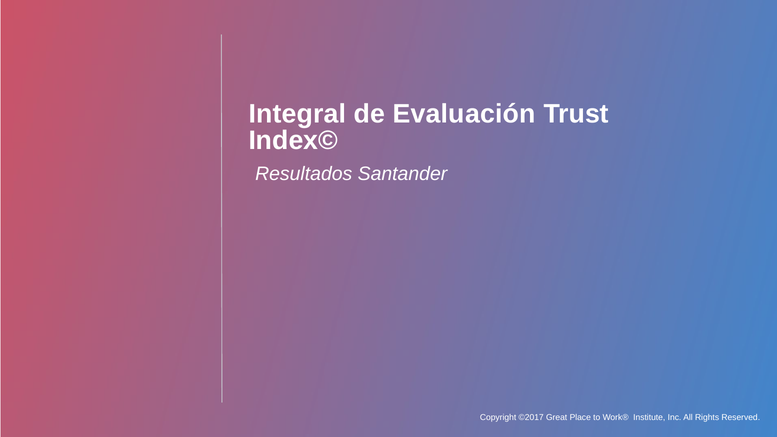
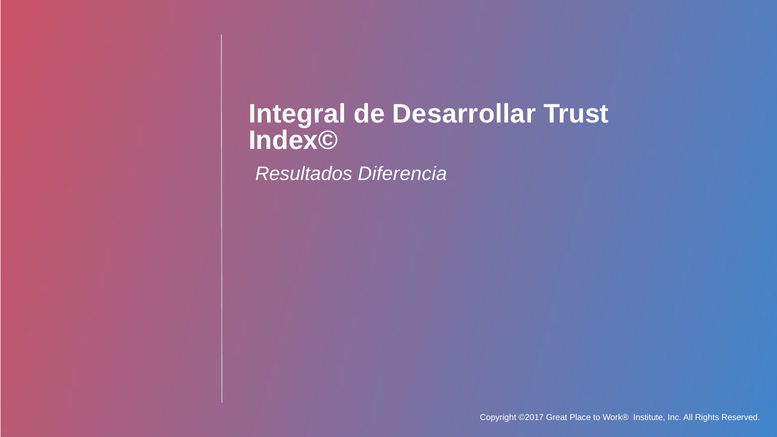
Evaluación: Evaluación -> Desarrollar
Santander: Santander -> Diferencia
